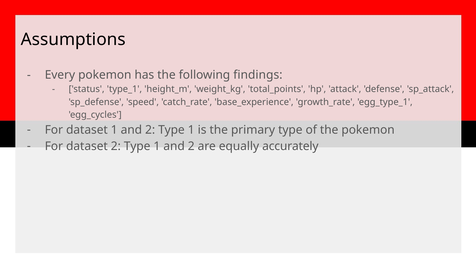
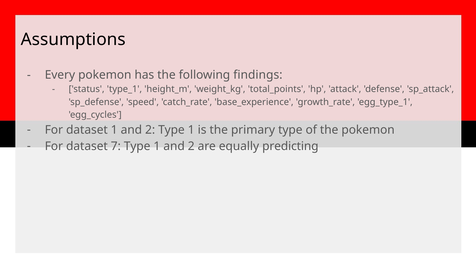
dataset 2: 2 -> 7
accurately: accurately -> predicting
